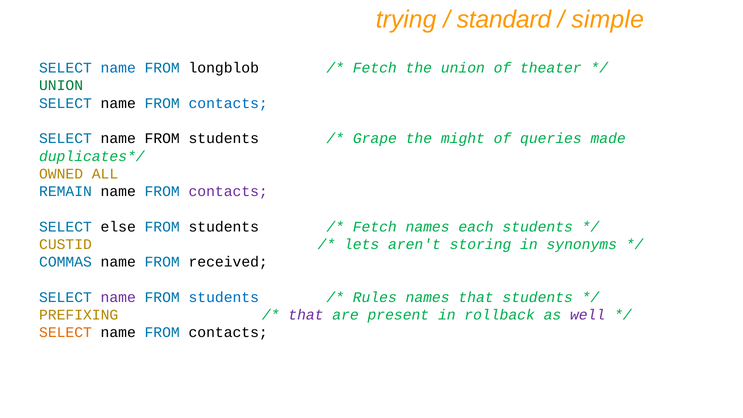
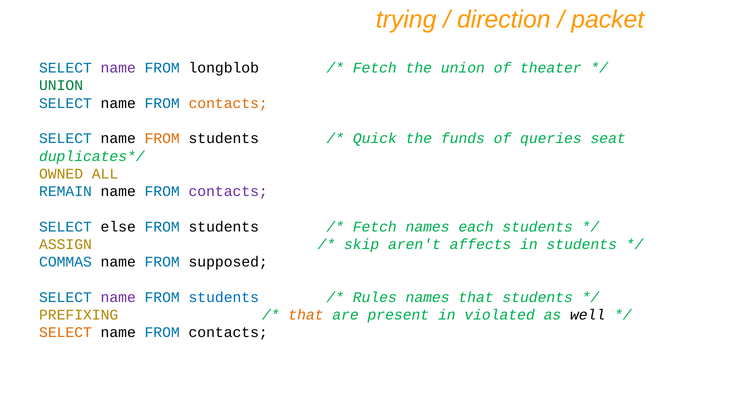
standard: standard -> direction
simple: simple -> packet
name at (118, 68) colour: blue -> purple
contacts at (228, 103) colour: blue -> orange
FROM at (162, 138) colour: black -> orange
Grape: Grape -> Quick
might: might -> funds
made: made -> seat
CUSTID: CUSTID -> ASSIGN
lets: lets -> skip
storing: storing -> affects
in synonyms: synonyms -> students
received: received -> supposed
that at (306, 315) colour: purple -> orange
rollback: rollback -> violated
well colour: purple -> black
